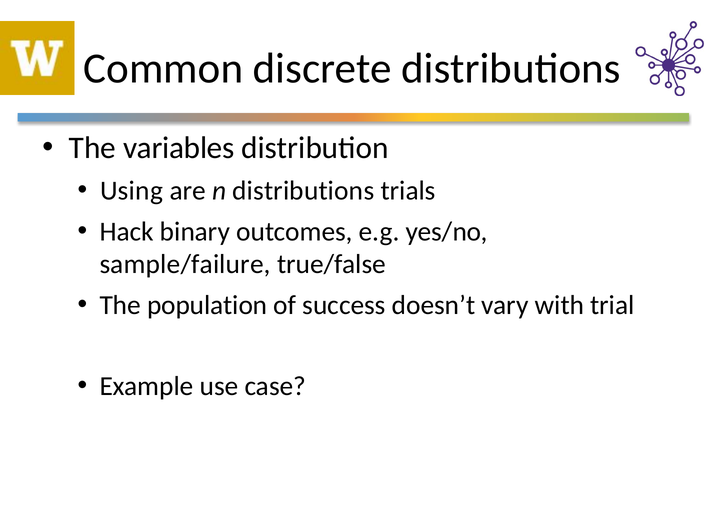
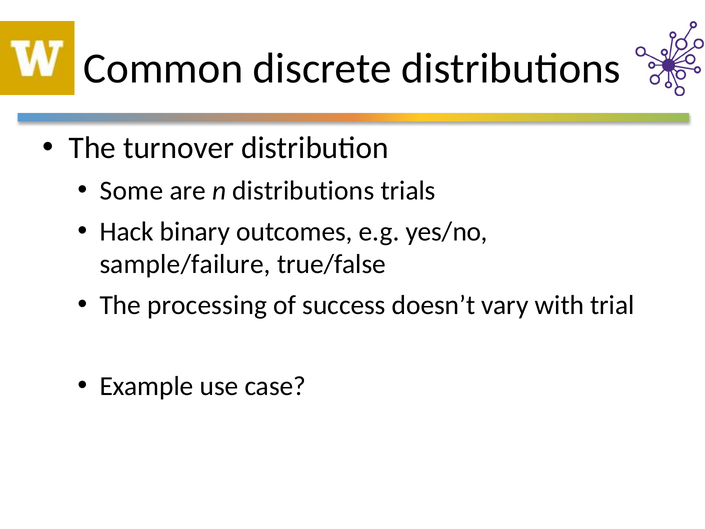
variables: variables -> turnover
Using: Using -> Some
population: population -> processing
